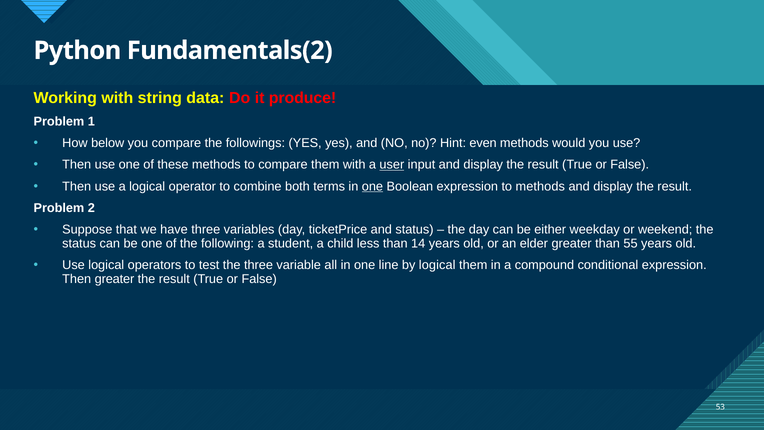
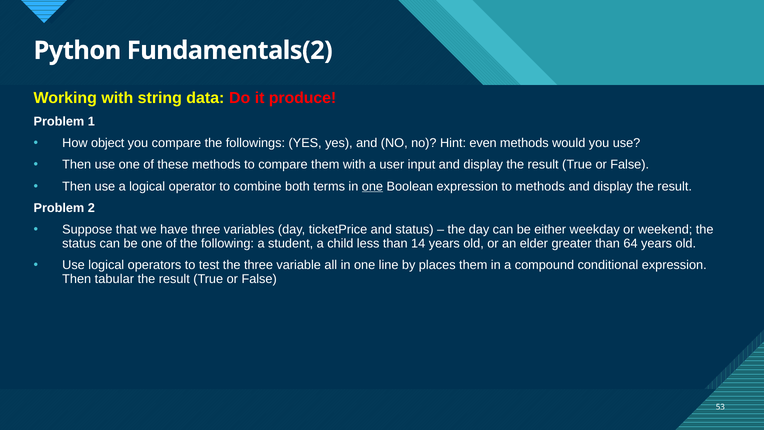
below: below -> object
user underline: present -> none
55: 55 -> 64
by logical: logical -> places
Then greater: greater -> tabular
